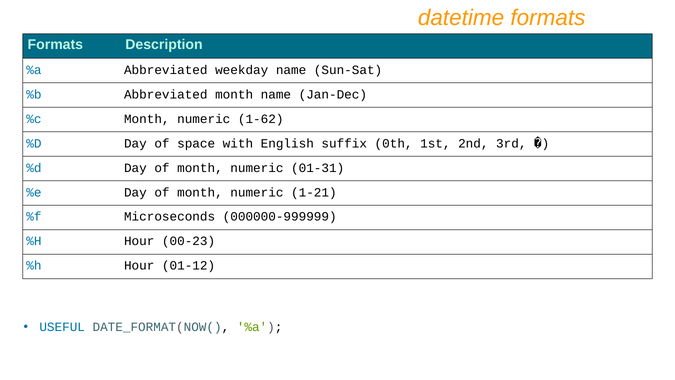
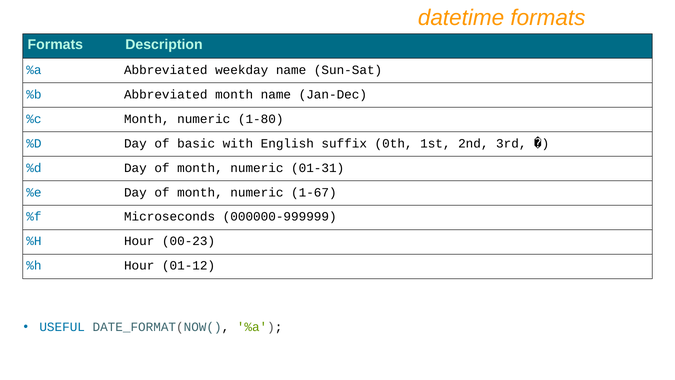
1-62: 1-62 -> 1-80
space: space -> basic
1-21: 1-21 -> 1-67
